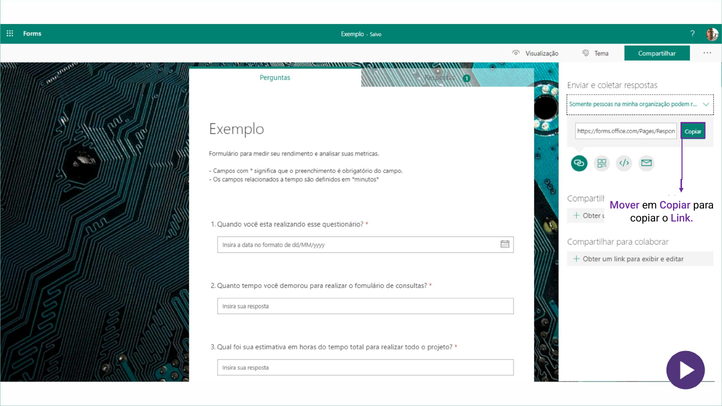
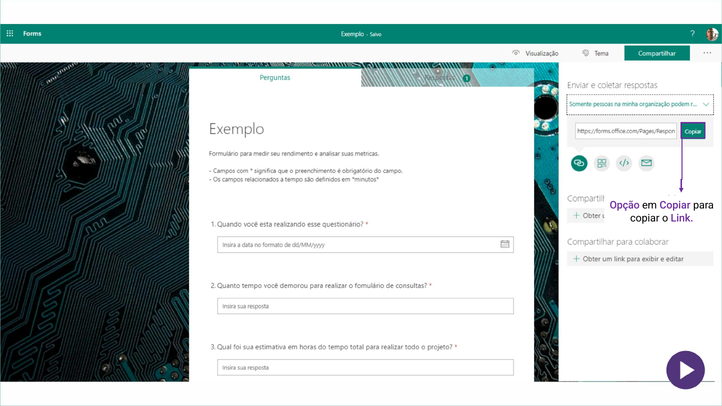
Mover: Mover -> Opção
